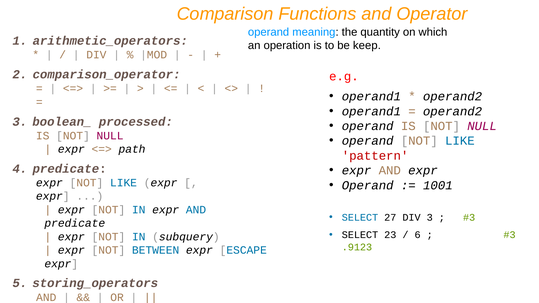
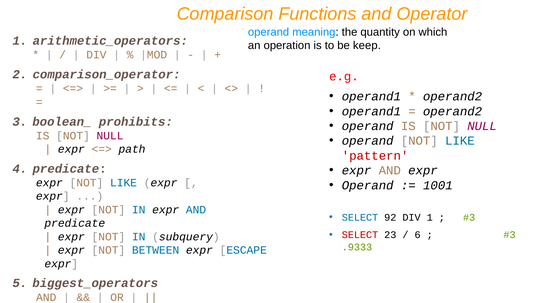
processed: processed -> prohibits
27: 27 -> 92
DIV 3: 3 -> 1
SELECT at (360, 235) colour: black -> red
.9123: .9123 -> .9333
storing_operators: storing_operators -> biggest_operators
